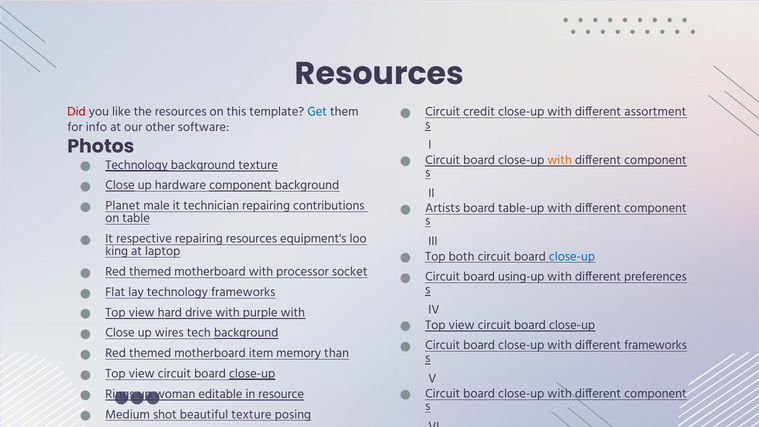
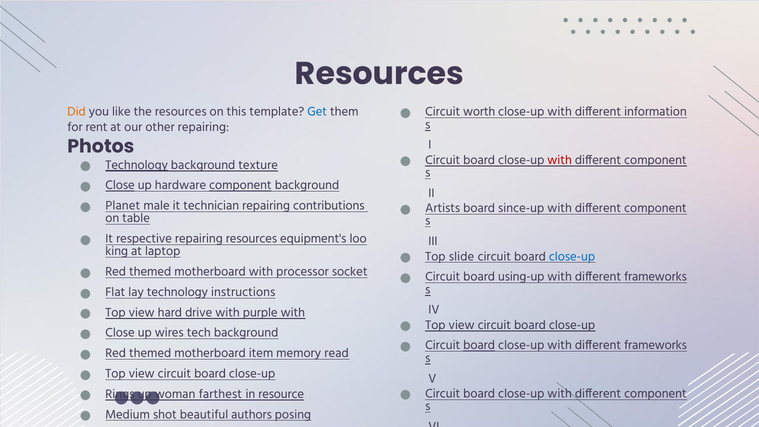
credit: credit -> worth
assortment: assortment -> information
Did colour: red -> orange
info: info -> rent
other software: software -> repairing
with at (560, 160) colour: orange -> red
table-up: table-up -> since-up
both: both -> slide
preferences at (655, 277): preferences -> frameworks
technology frameworks: frameworks -> instructions
background at (246, 333) underline: present -> none
board at (479, 345) underline: none -> present
than: than -> read
close-up at (252, 374) underline: present -> none
editable: editable -> farthest
beautiful texture: texture -> authors
